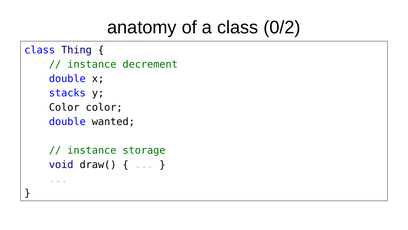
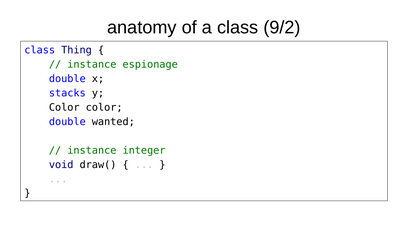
0/2: 0/2 -> 9/2
decrement: decrement -> espionage
storage: storage -> integer
